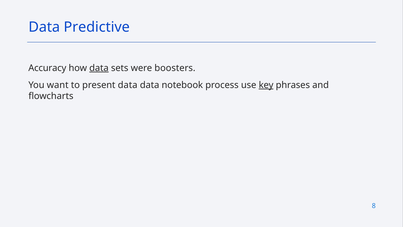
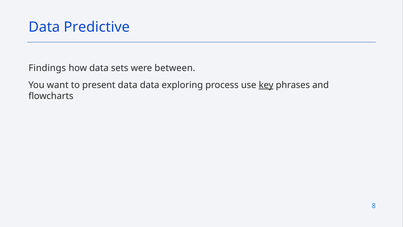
Accuracy: Accuracy -> Findings
data at (99, 68) underline: present -> none
boosters: boosters -> between
notebook: notebook -> exploring
